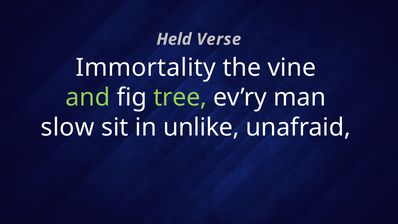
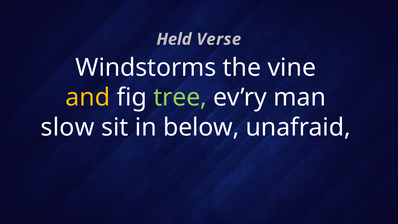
Immortality: Immortality -> Windstorms
and colour: light green -> yellow
unlike: unlike -> below
